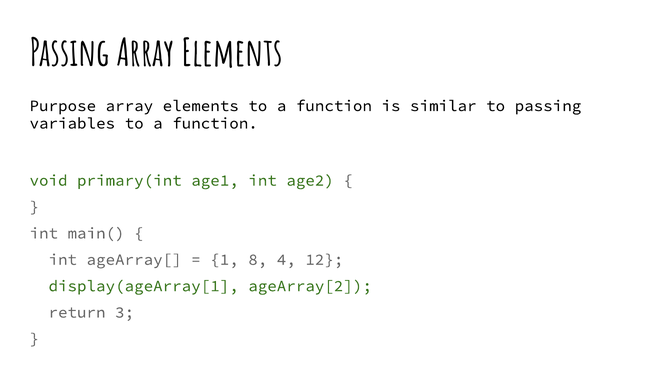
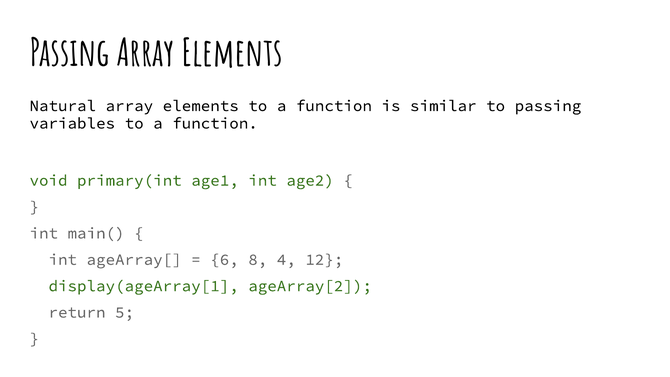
Purpose: Purpose -> Natural
1: 1 -> 6
3: 3 -> 5
